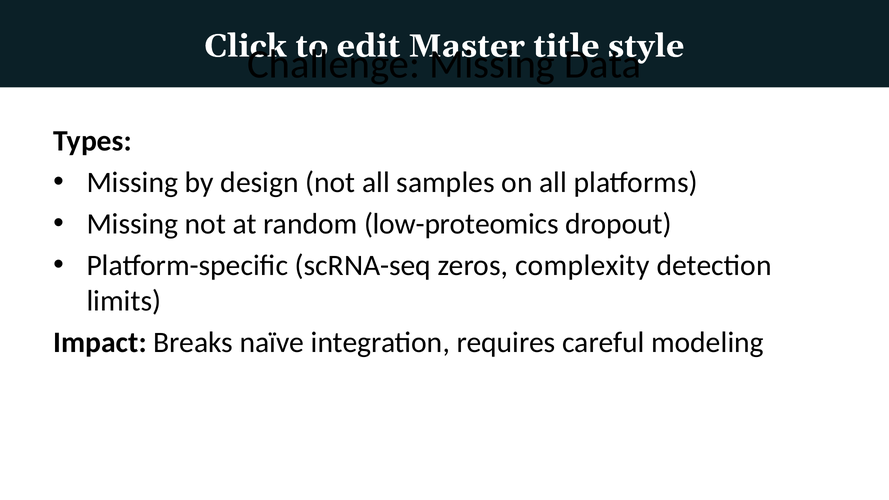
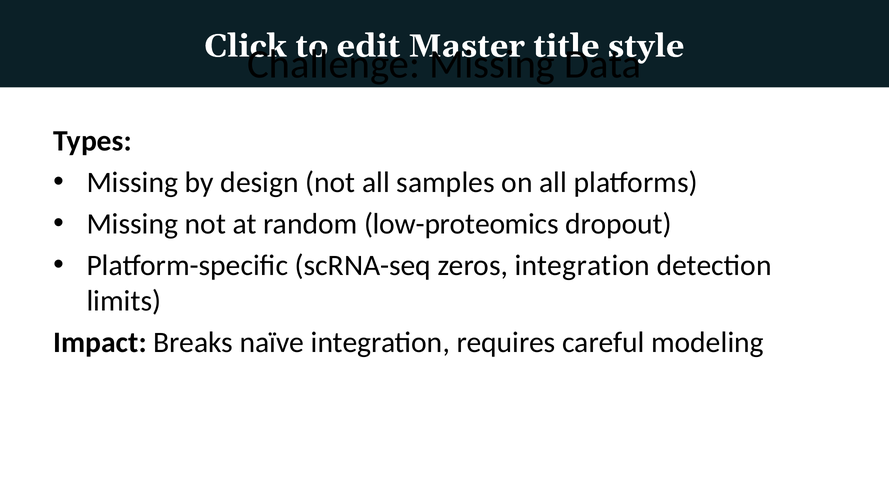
zeros complexity: complexity -> integration
